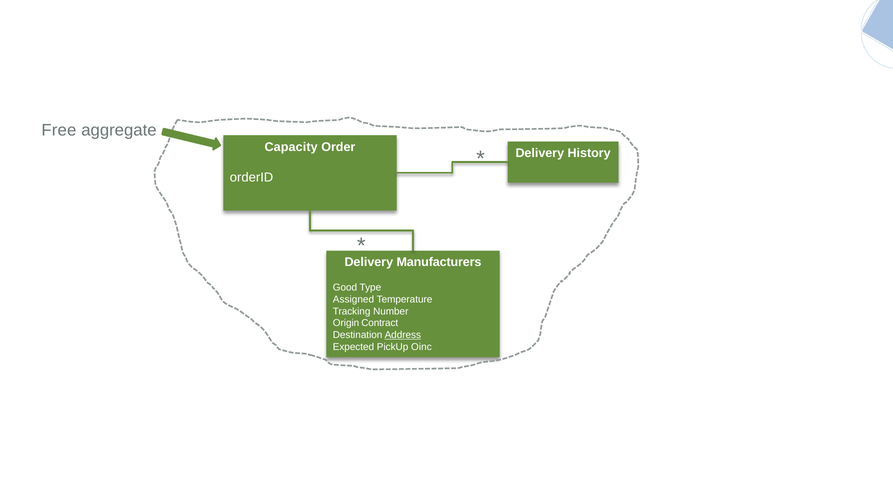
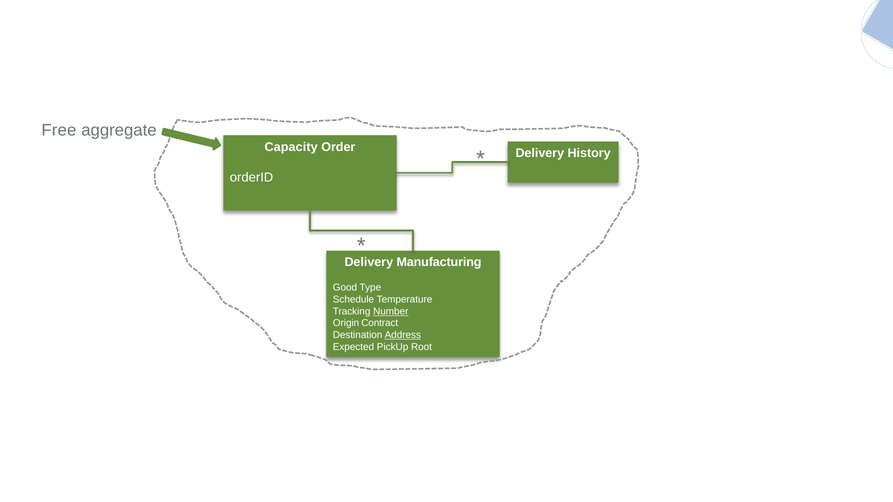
Manufacturers: Manufacturers -> Manufacturing
Assigned: Assigned -> Schedule
Number underline: none -> present
Oinc: Oinc -> Root
